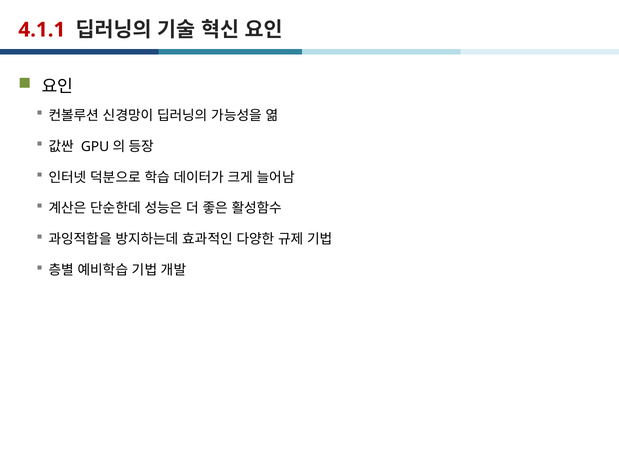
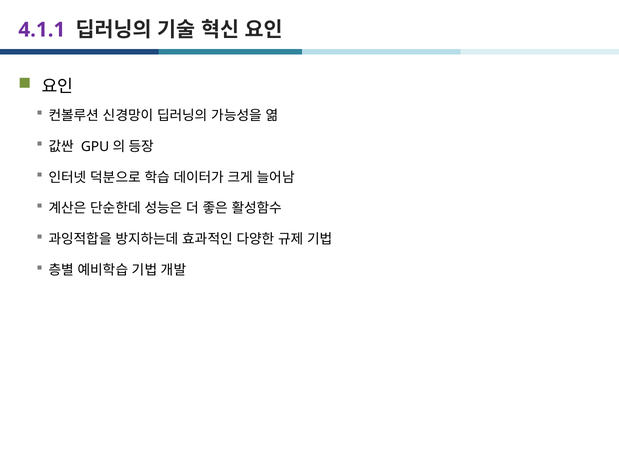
4.1.1 colour: red -> purple
